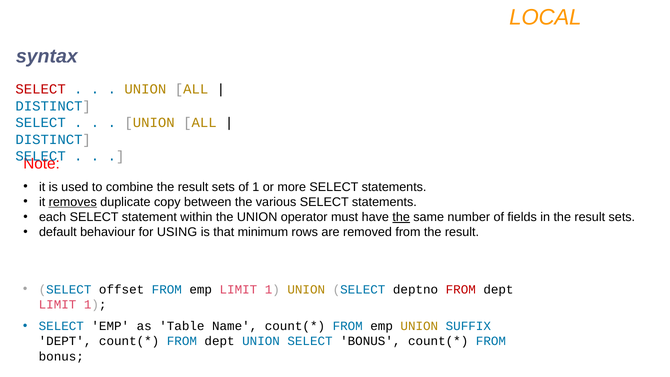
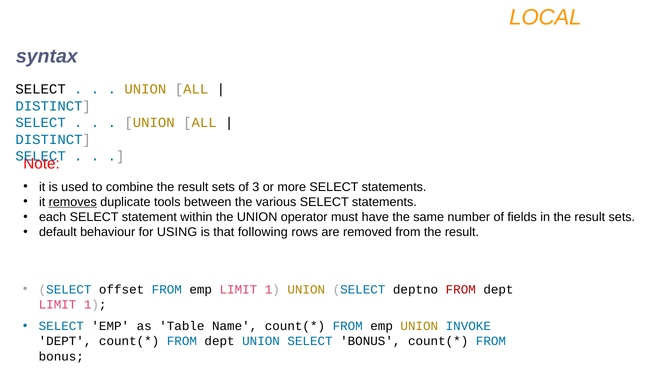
SELECT at (41, 89) colour: red -> black
of 1: 1 -> 3
copy: copy -> tools
the at (401, 217) underline: present -> none
minimum: minimum -> following
SUFFIX: SUFFIX -> INVOKE
